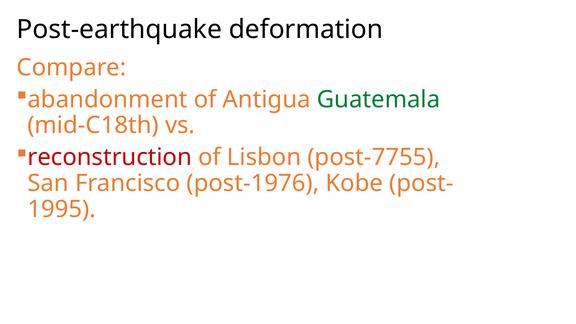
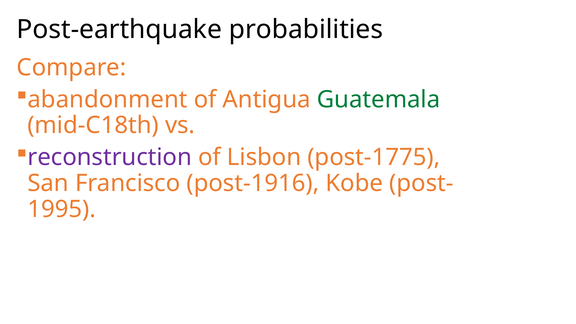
deformation: deformation -> probabilities
reconstruction colour: red -> purple
post-7755: post-7755 -> post-1775
post-1976: post-1976 -> post-1916
